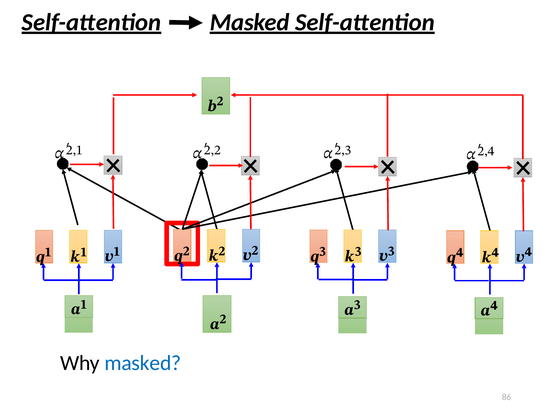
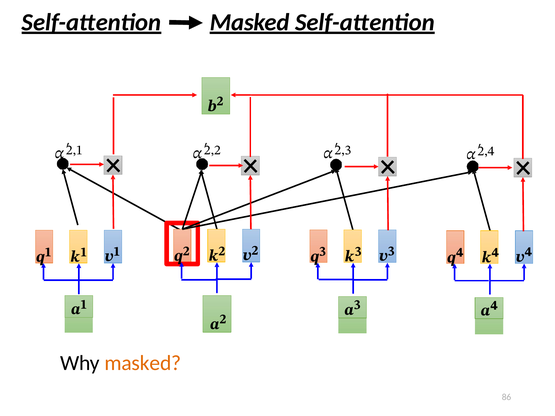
masked at (143, 363) colour: blue -> orange
